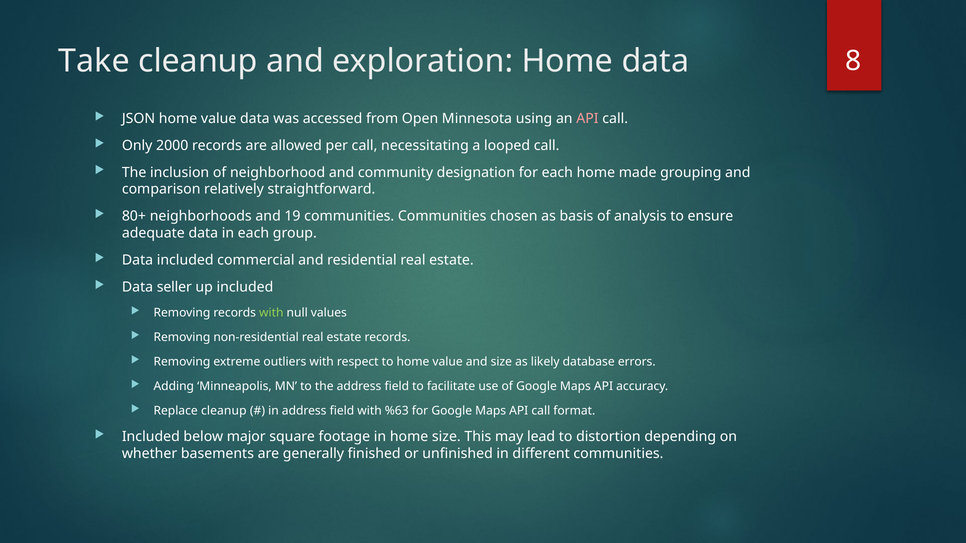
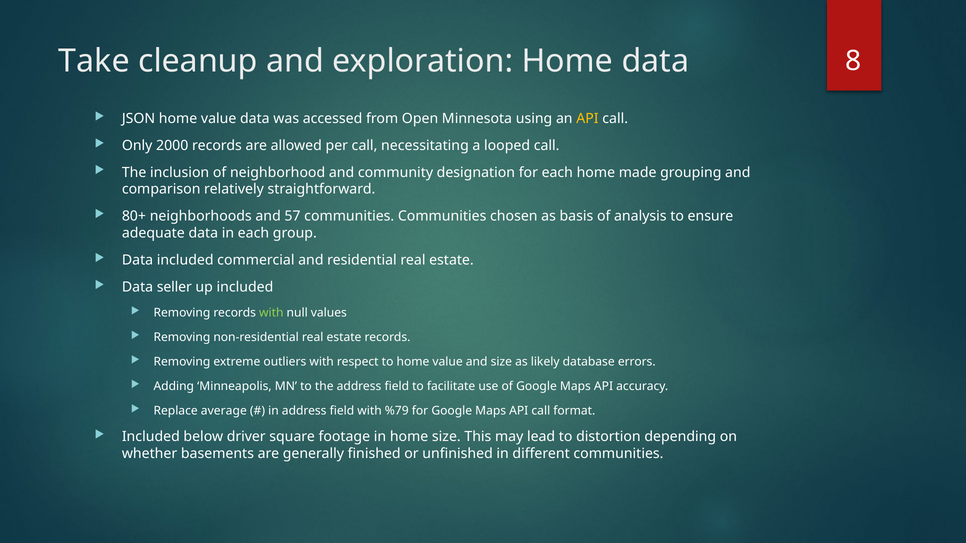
API at (587, 119) colour: pink -> yellow
19: 19 -> 57
Replace cleanup: cleanup -> average
%63: %63 -> %79
major: major -> driver
